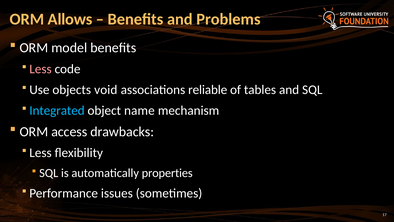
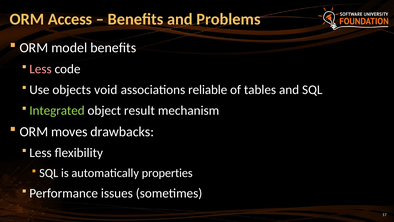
Allows: Allows -> Access
Integrated colour: light blue -> light green
name: name -> result
access: access -> moves
